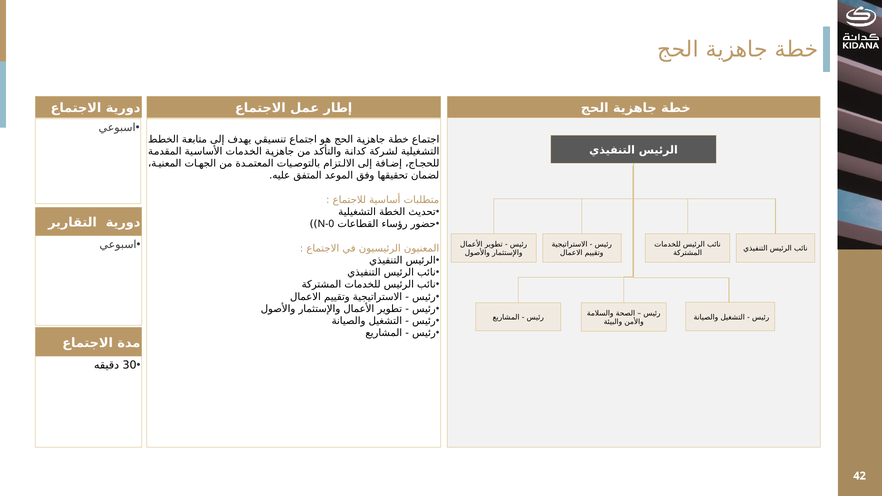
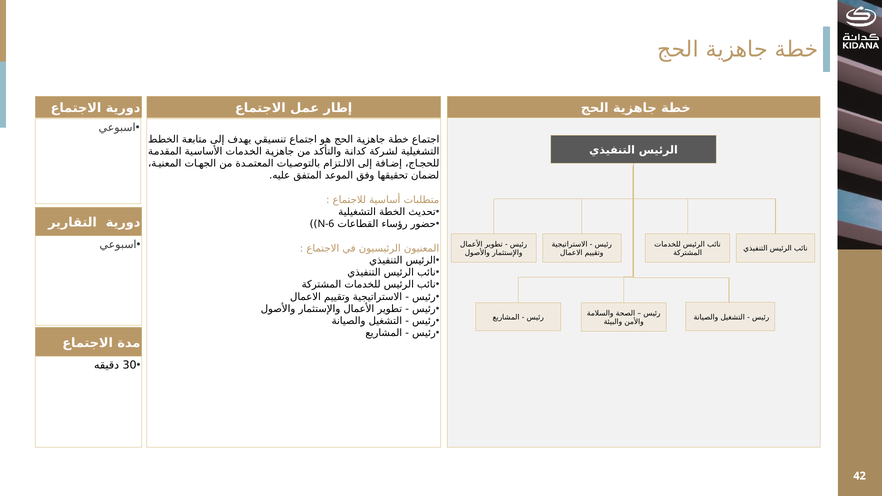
N-0: N-0 -> N-6
